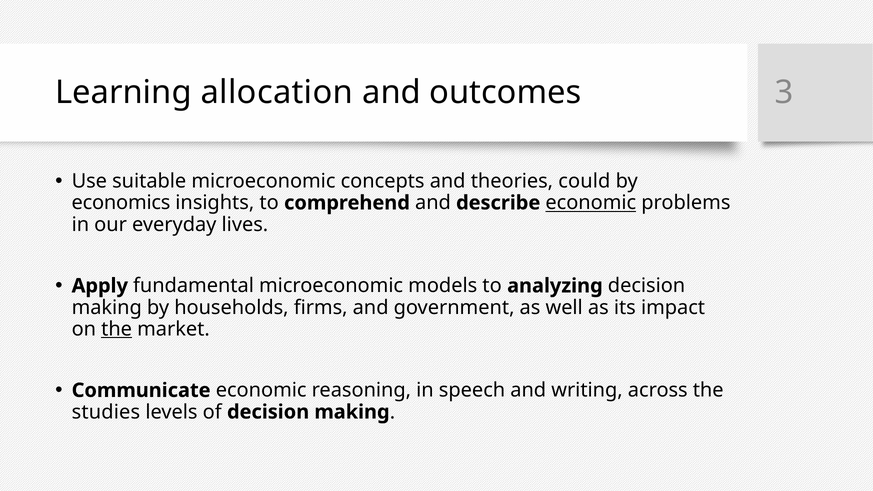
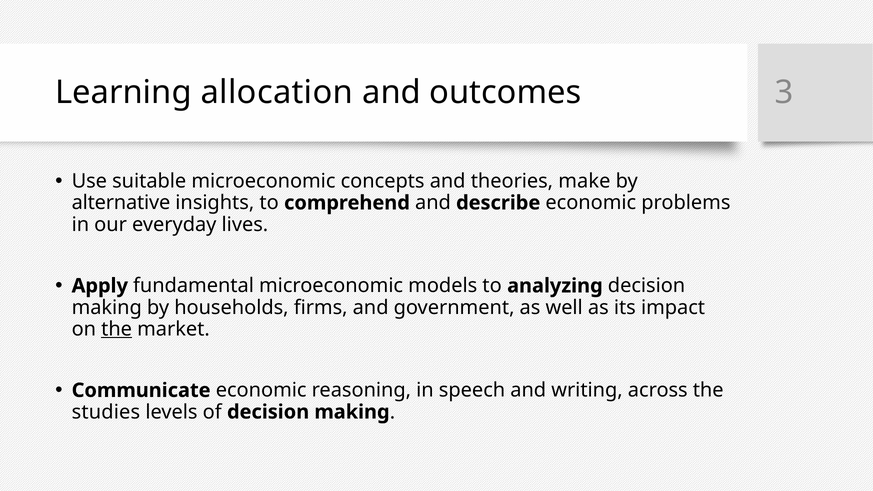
could: could -> make
economics: economics -> alternative
economic at (591, 203) underline: present -> none
